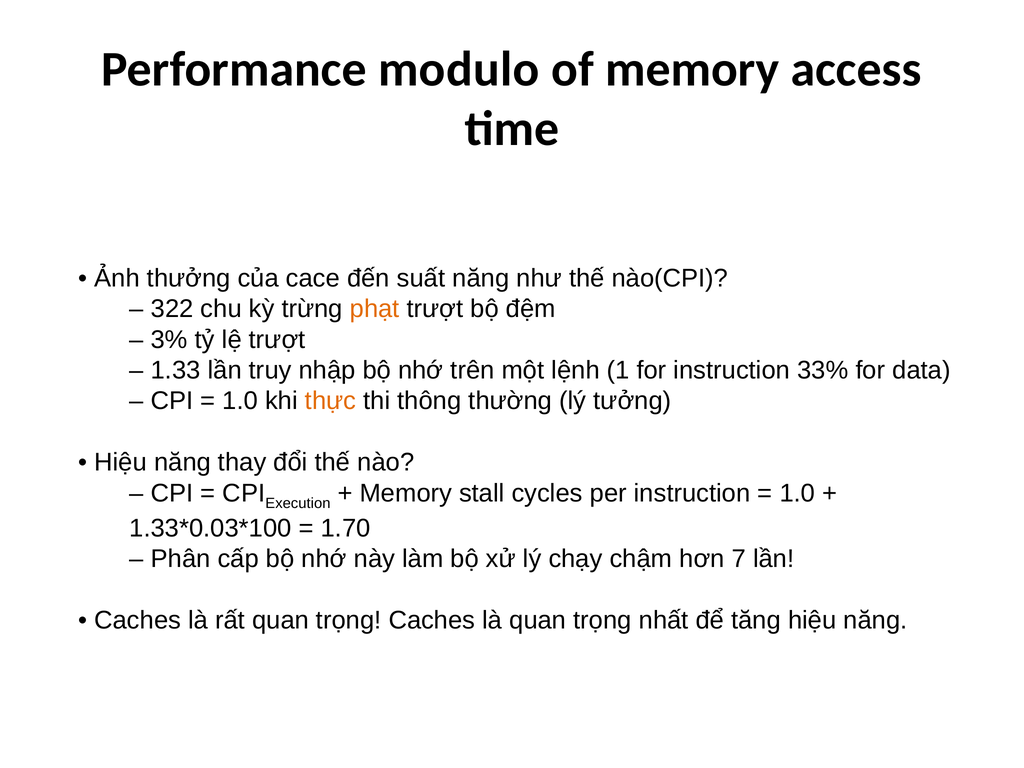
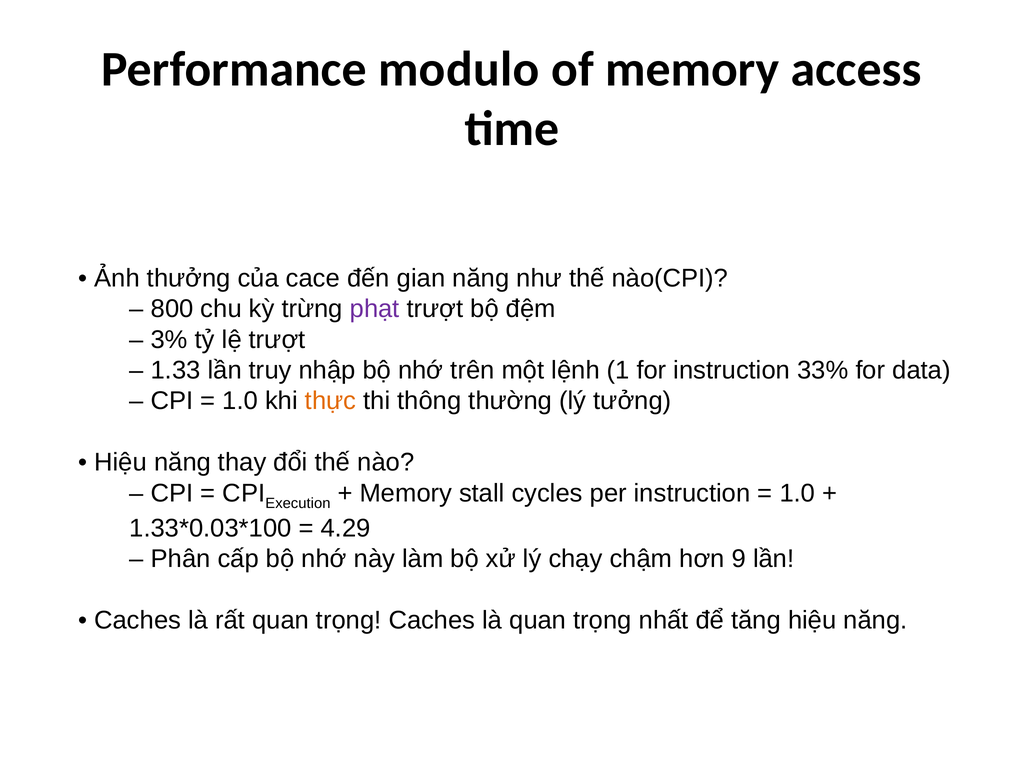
suất: suất -> gian
322: 322 -> 800
phạt colour: orange -> purple
1.70: 1.70 -> 4.29
7: 7 -> 9
